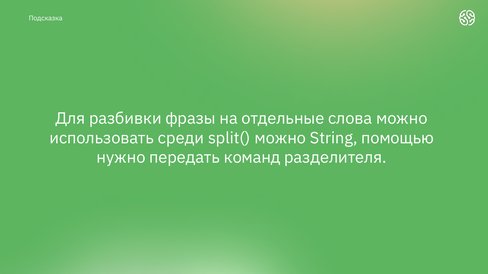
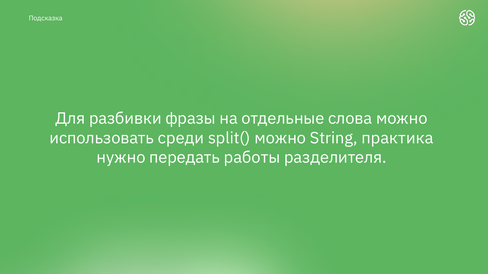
помощью: помощью -> практика
команд: команд -> работы
